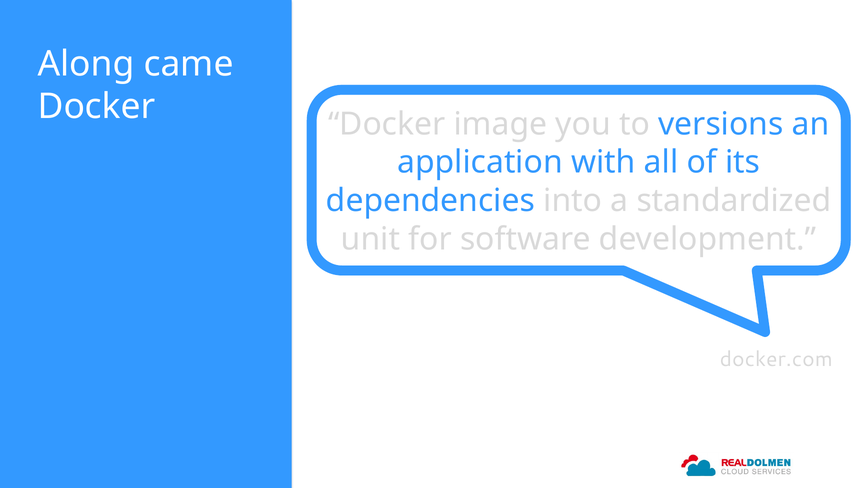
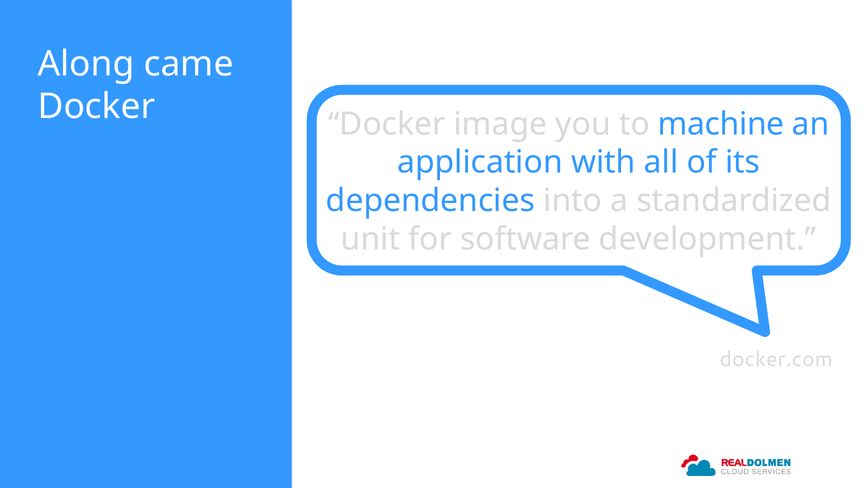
versions: versions -> machine
